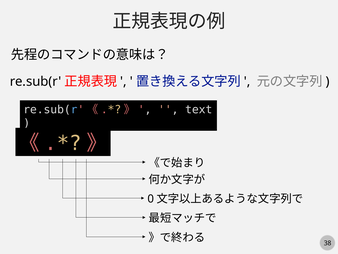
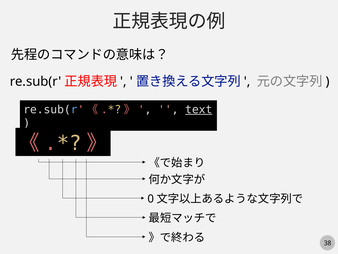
text underline: none -> present
